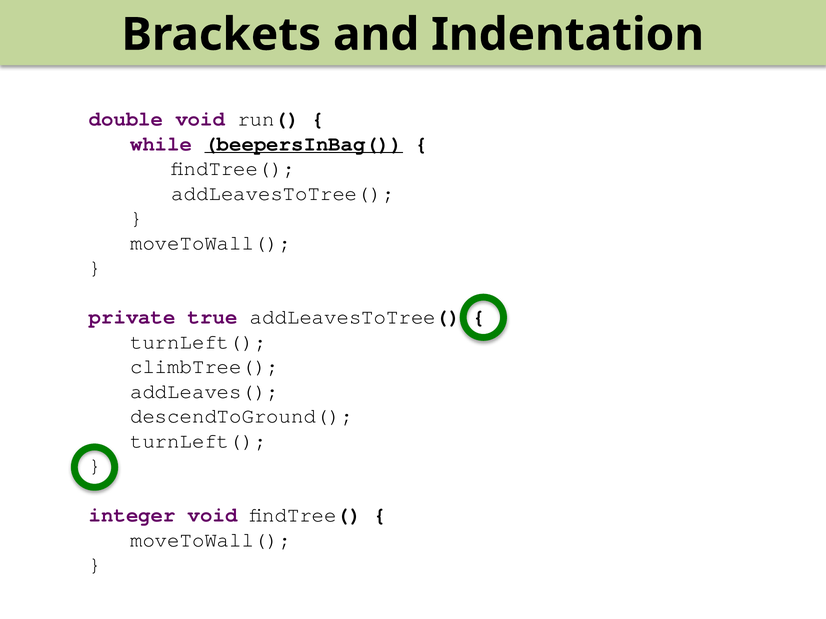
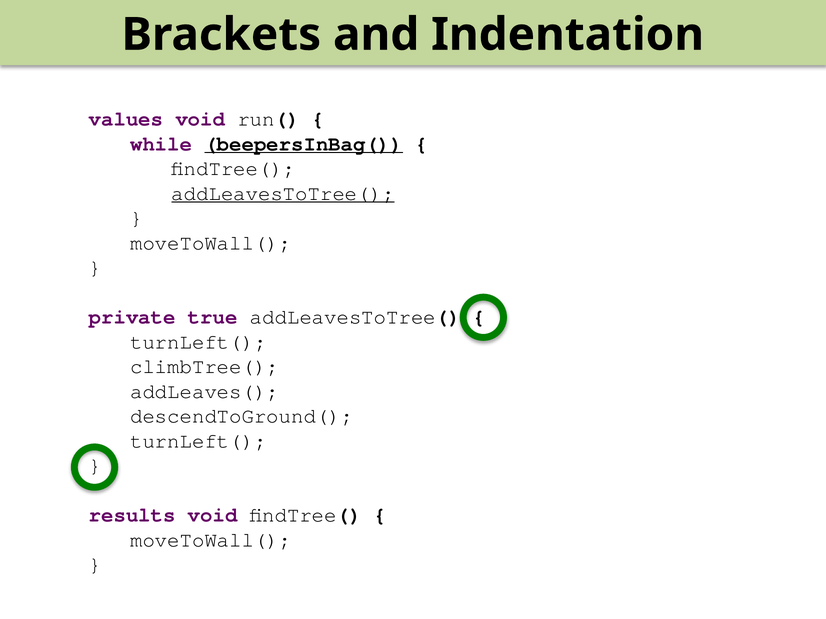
double: double -> values
addLeavesToTree( at (283, 193) underline: none -> present
integer: integer -> results
